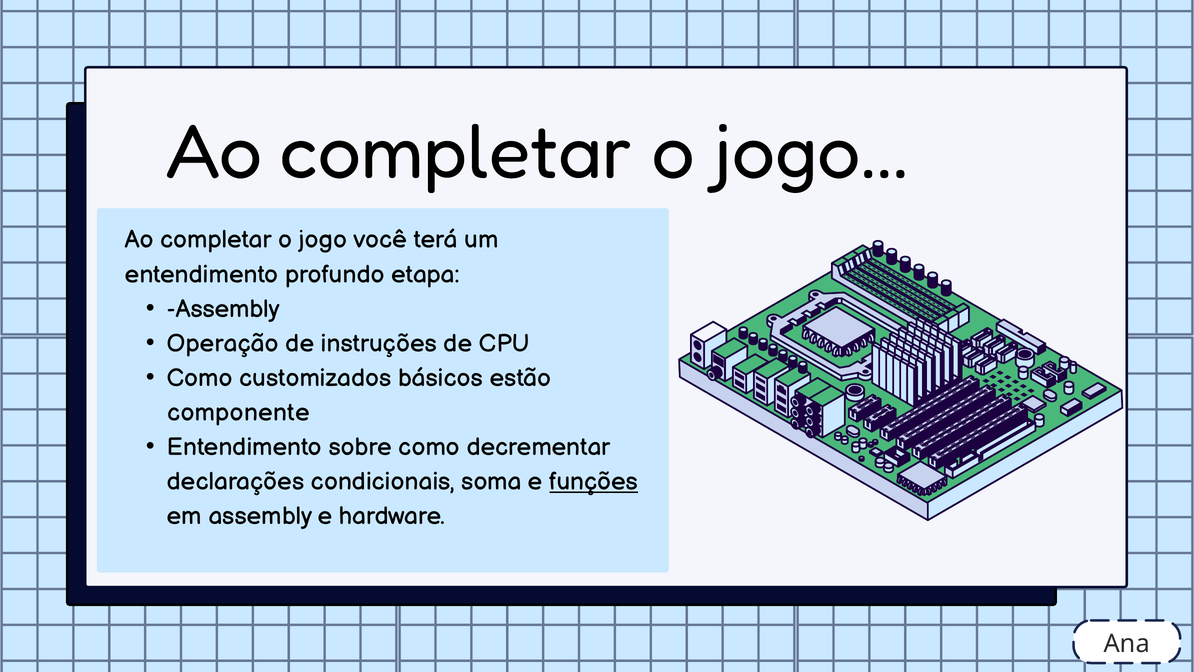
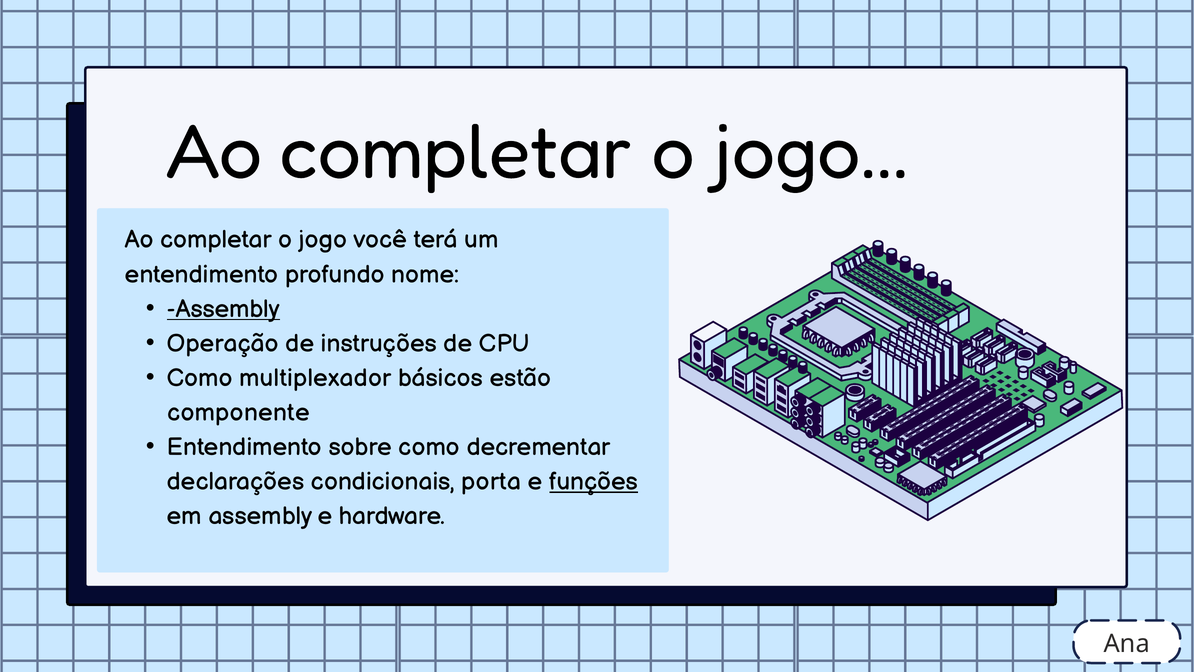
etapa: etapa -> nome
Assembly at (223, 309) underline: none -> present
customizados: customizados -> multiplexador
soma: soma -> porta
